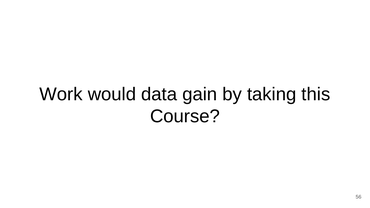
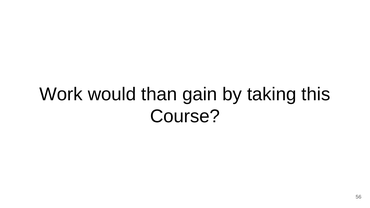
data: data -> than
